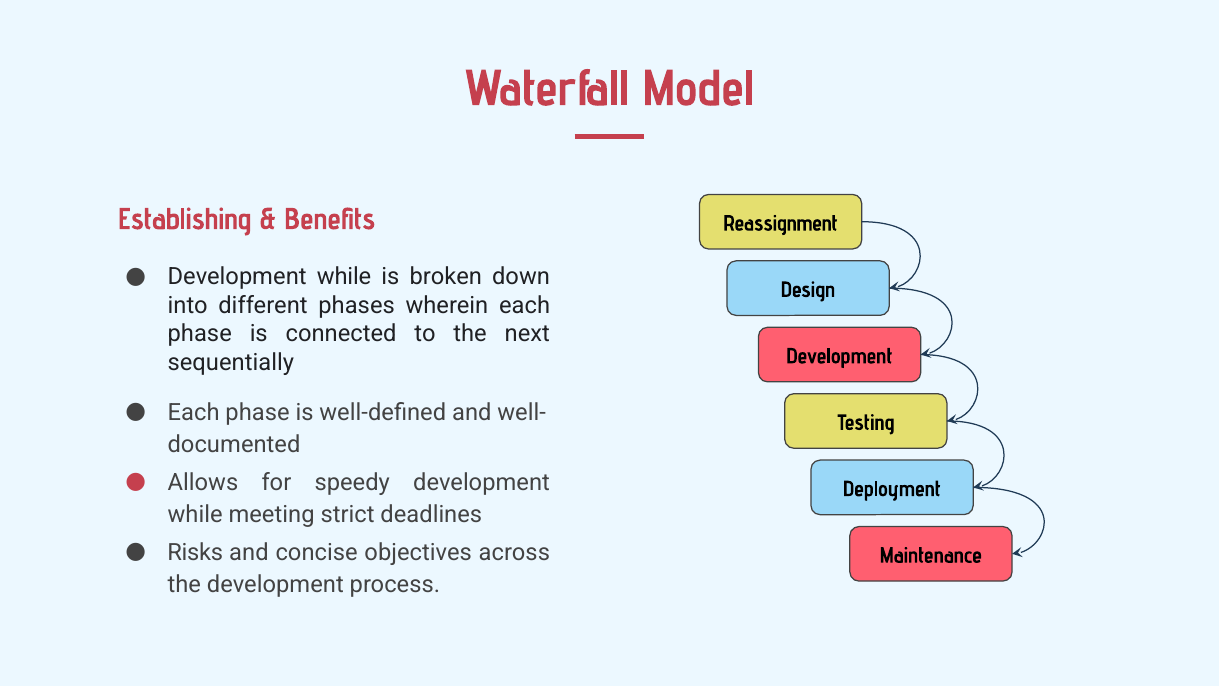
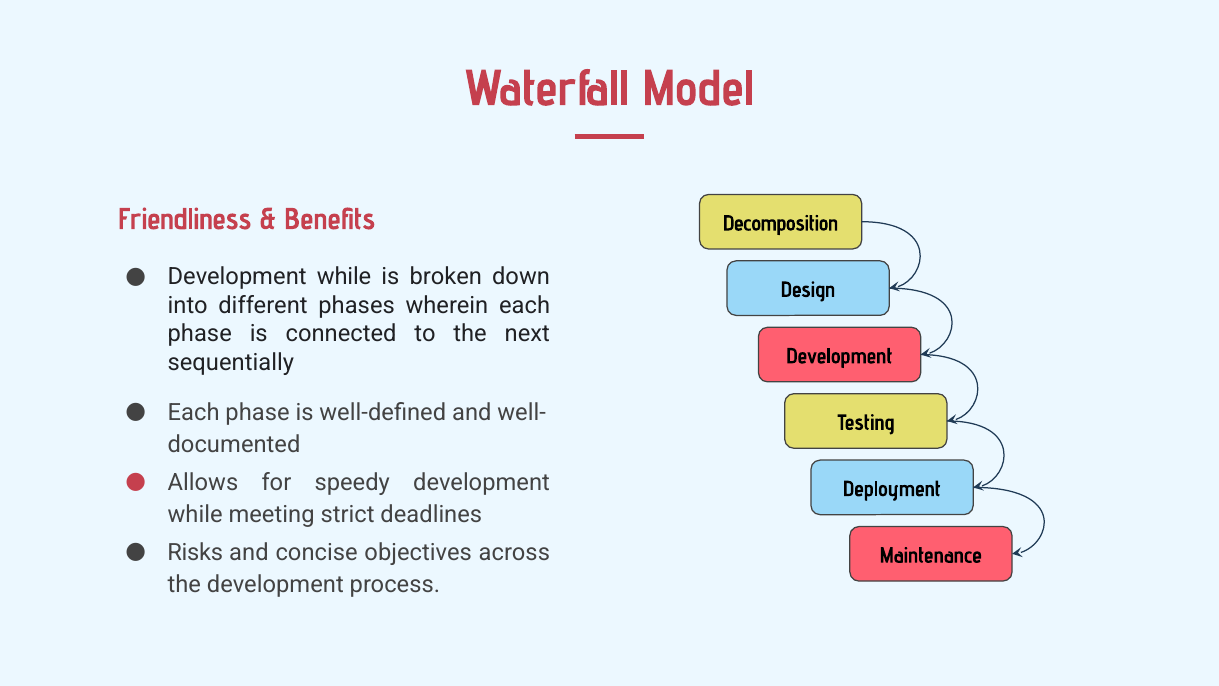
Establishing: Establishing -> Friendliness
Reassignment: Reassignment -> Decomposition
